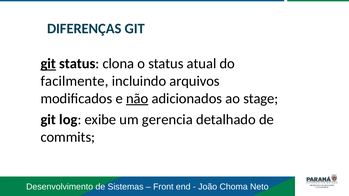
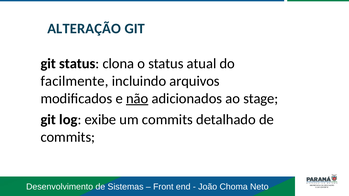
DIFERENÇAS: DIFERENÇAS -> ALTERAÇÃO
git at (48, 64) underline: present -> none
um gerencia: gerencia -> commits
